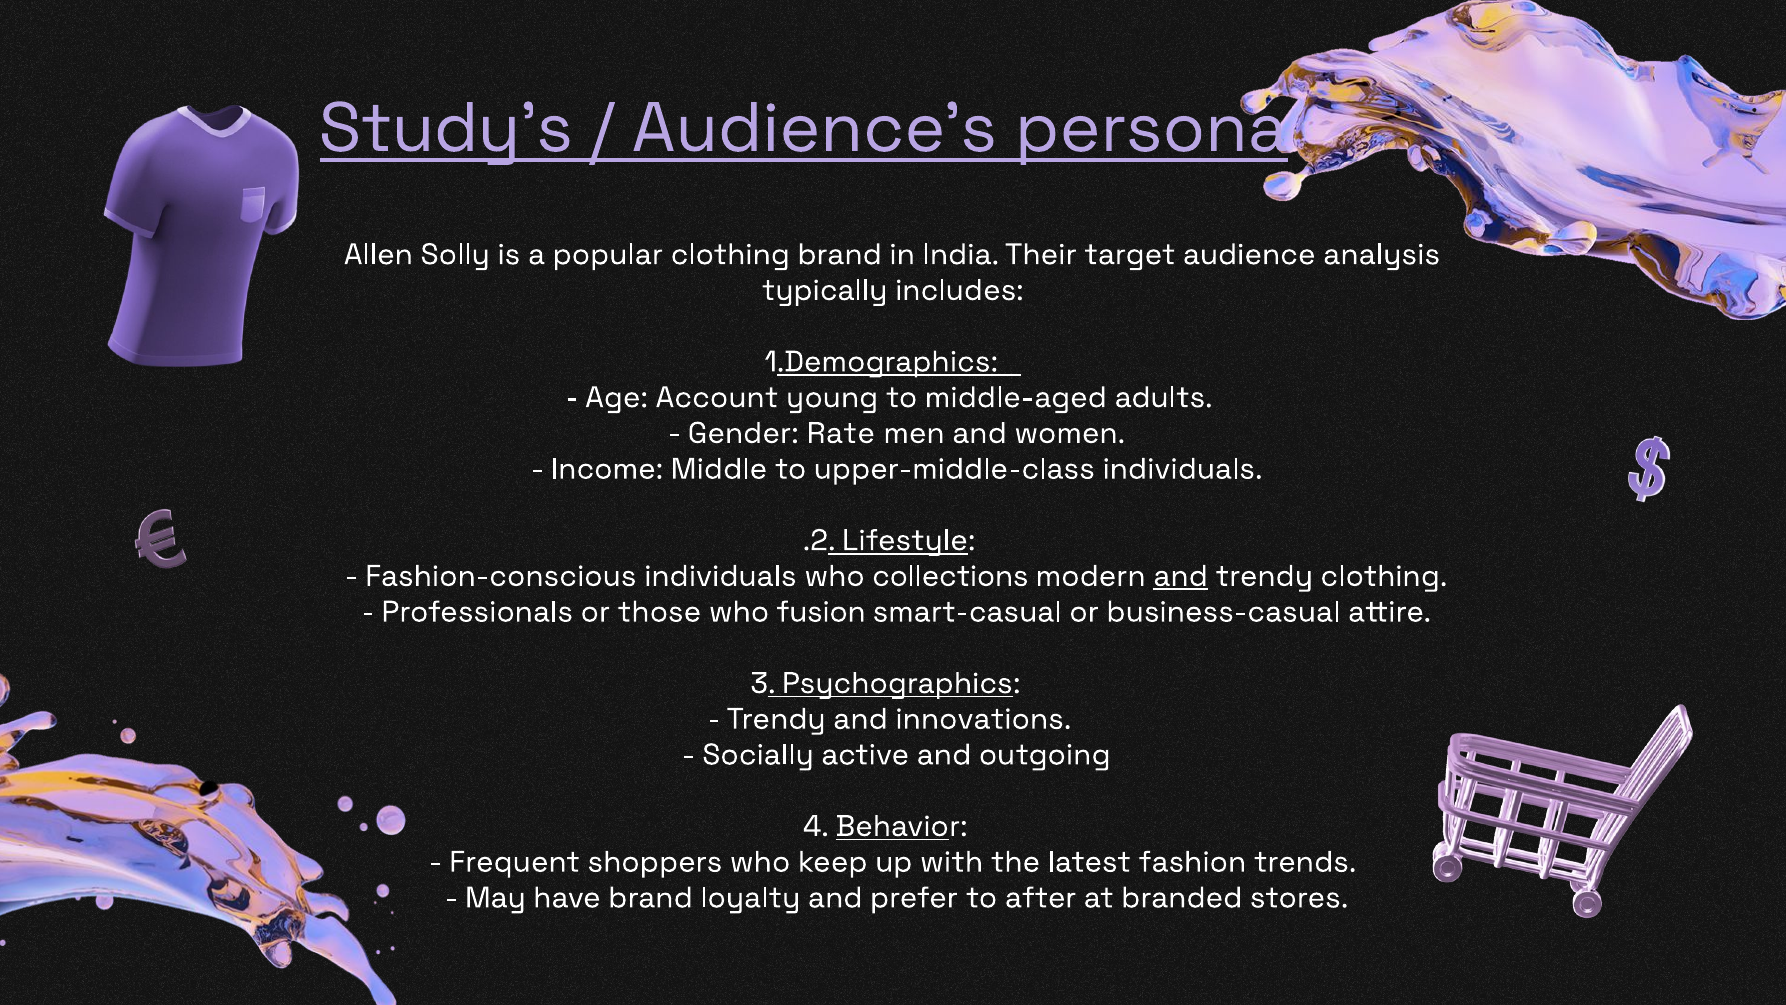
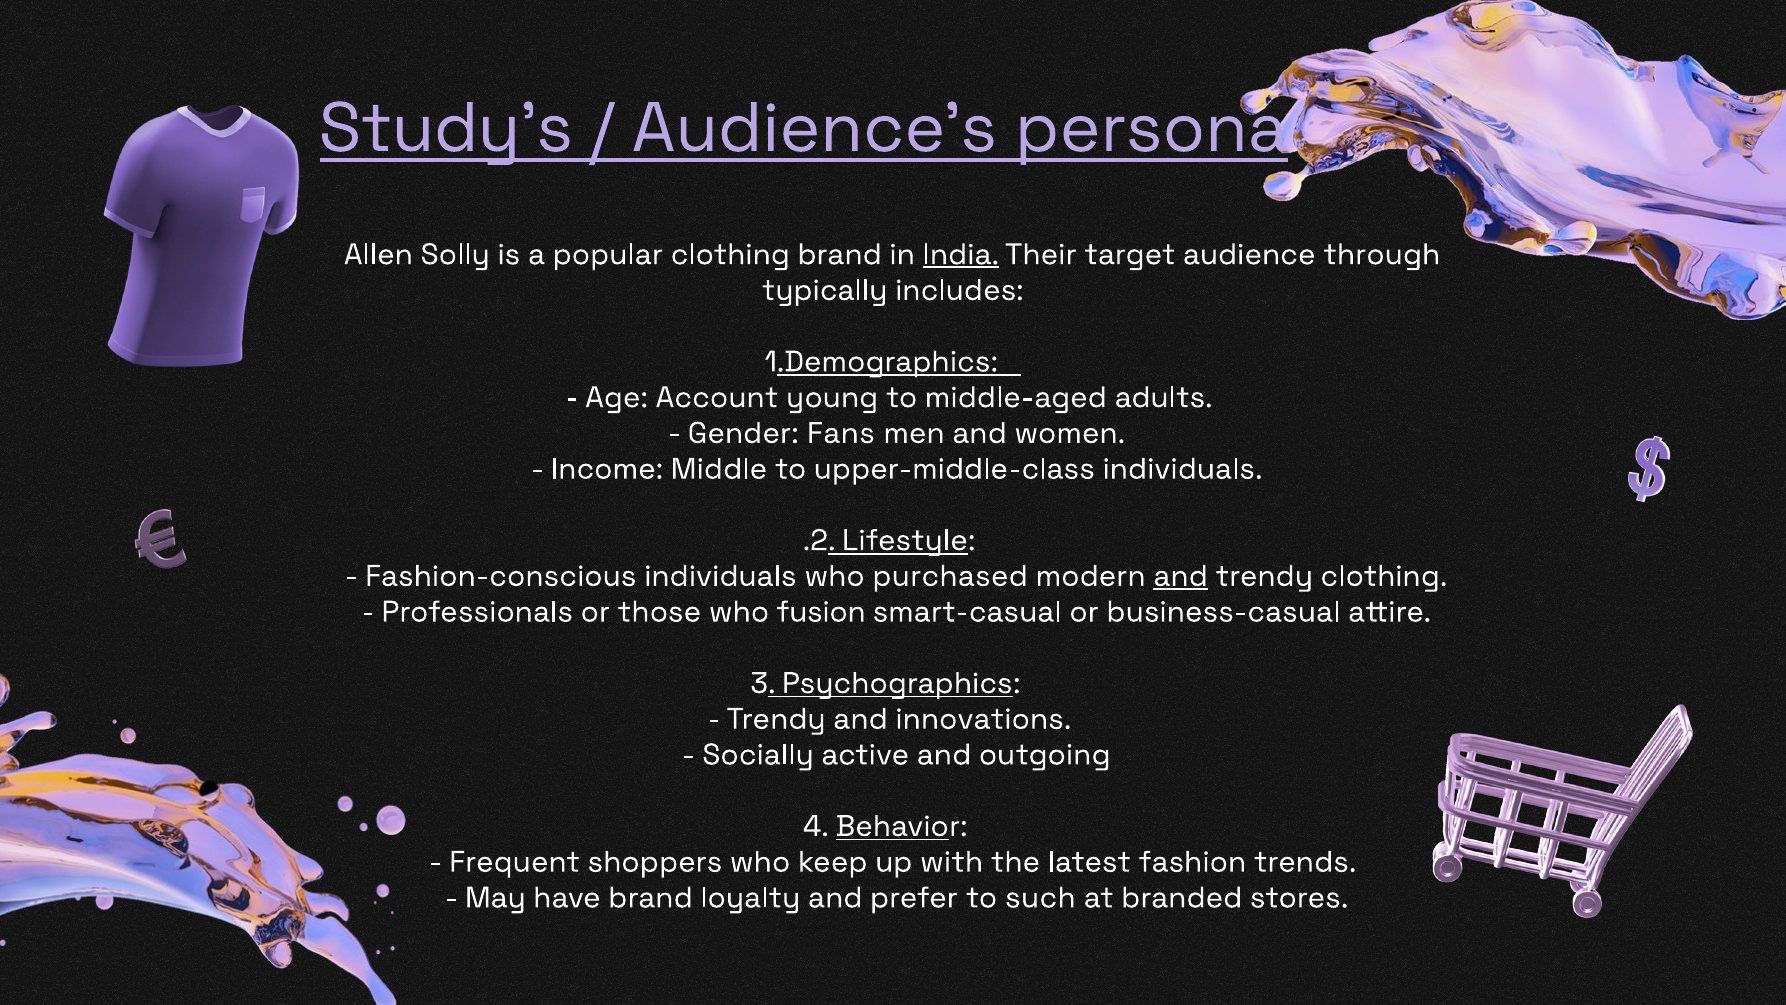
India underline: none -> present
analysis: analysis -> through
Rate: Rate -> Fans
collections: collections -> purchased
after: after -> such
